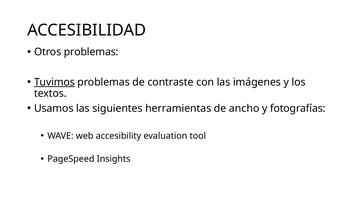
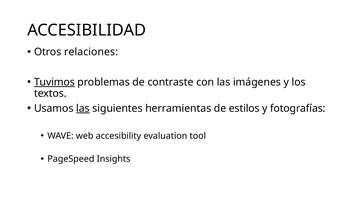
Otros problemas: problemas -> relaciones
las at (83, 108) underline: none -> present
ancho: ancho -> estilos
